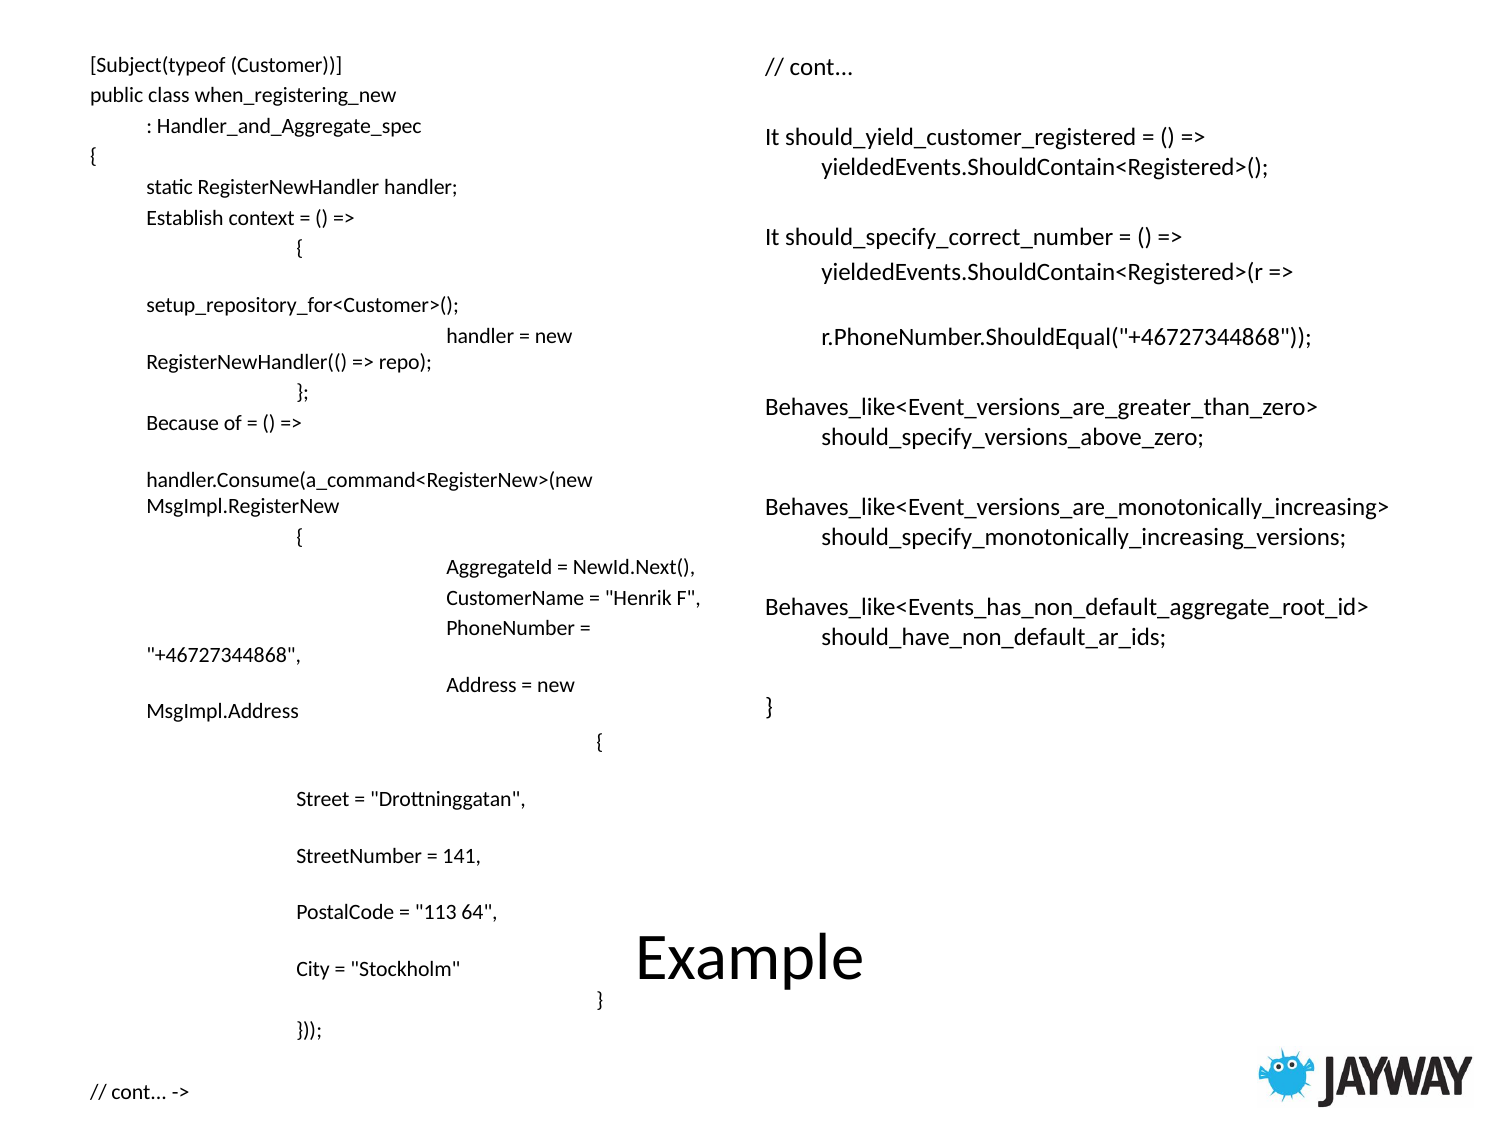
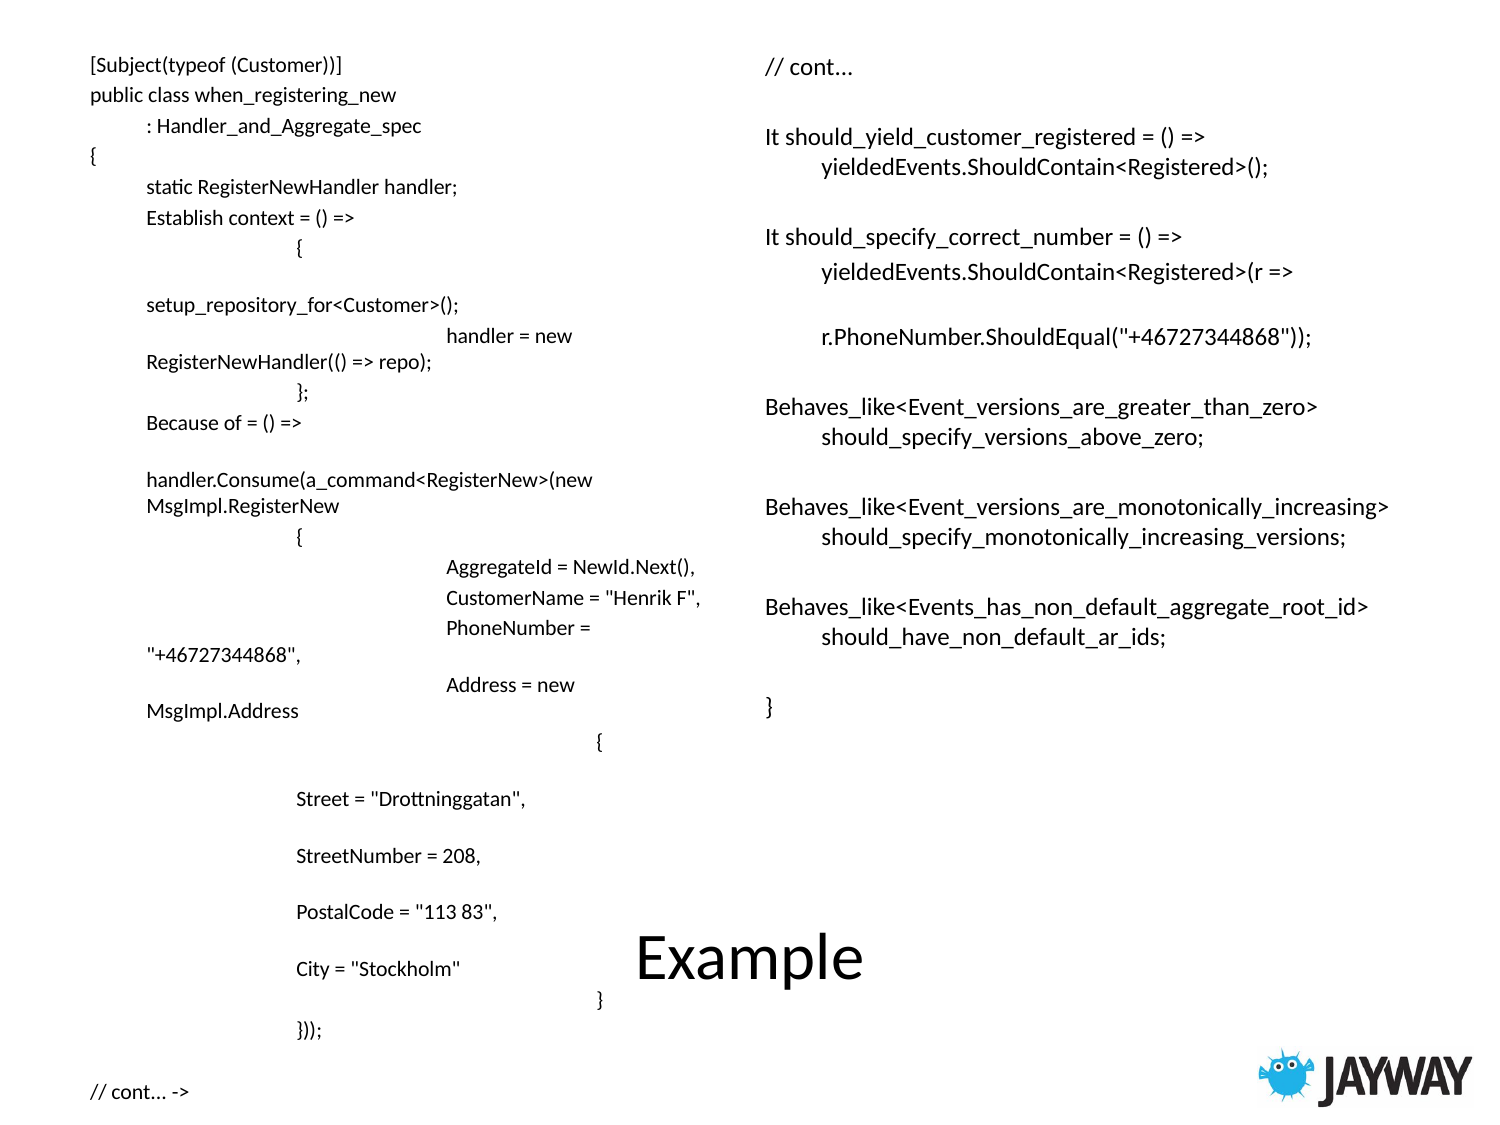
141: 141 -> 208
64: 64 -> 83
